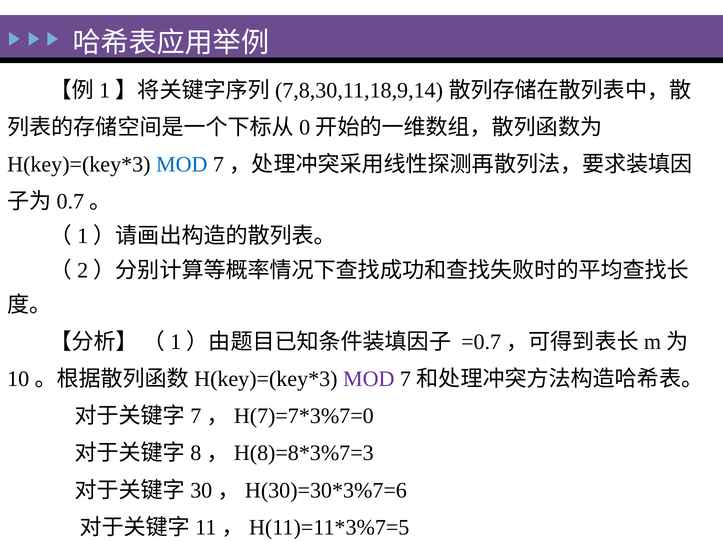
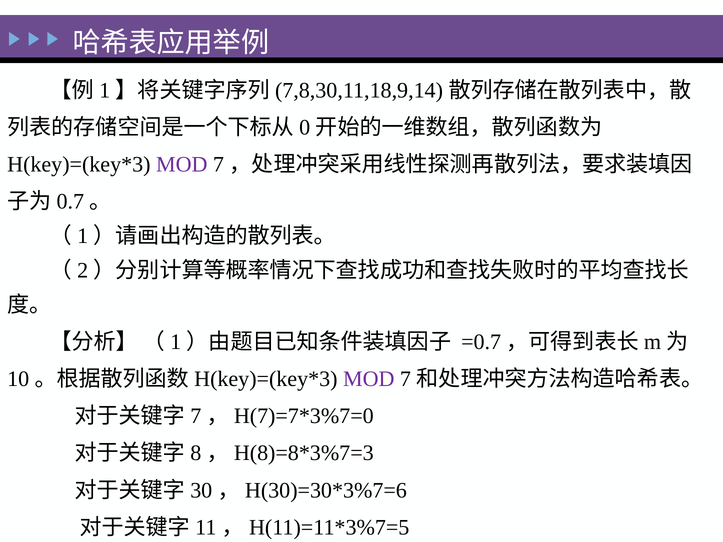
MOD at (182, 165) colour: blue -> purple
